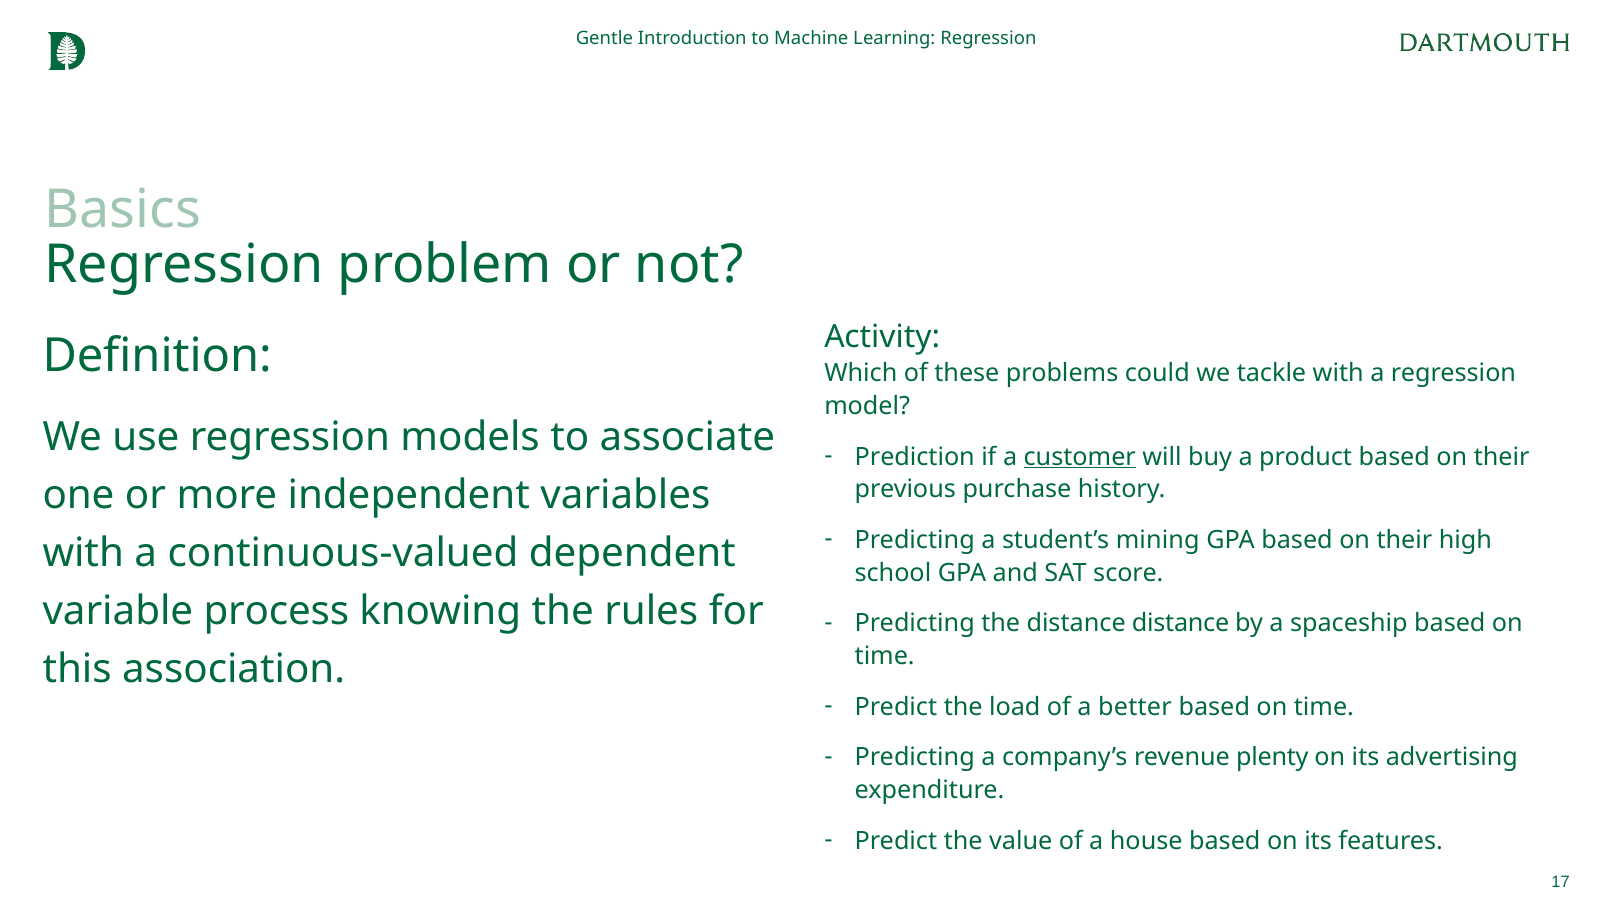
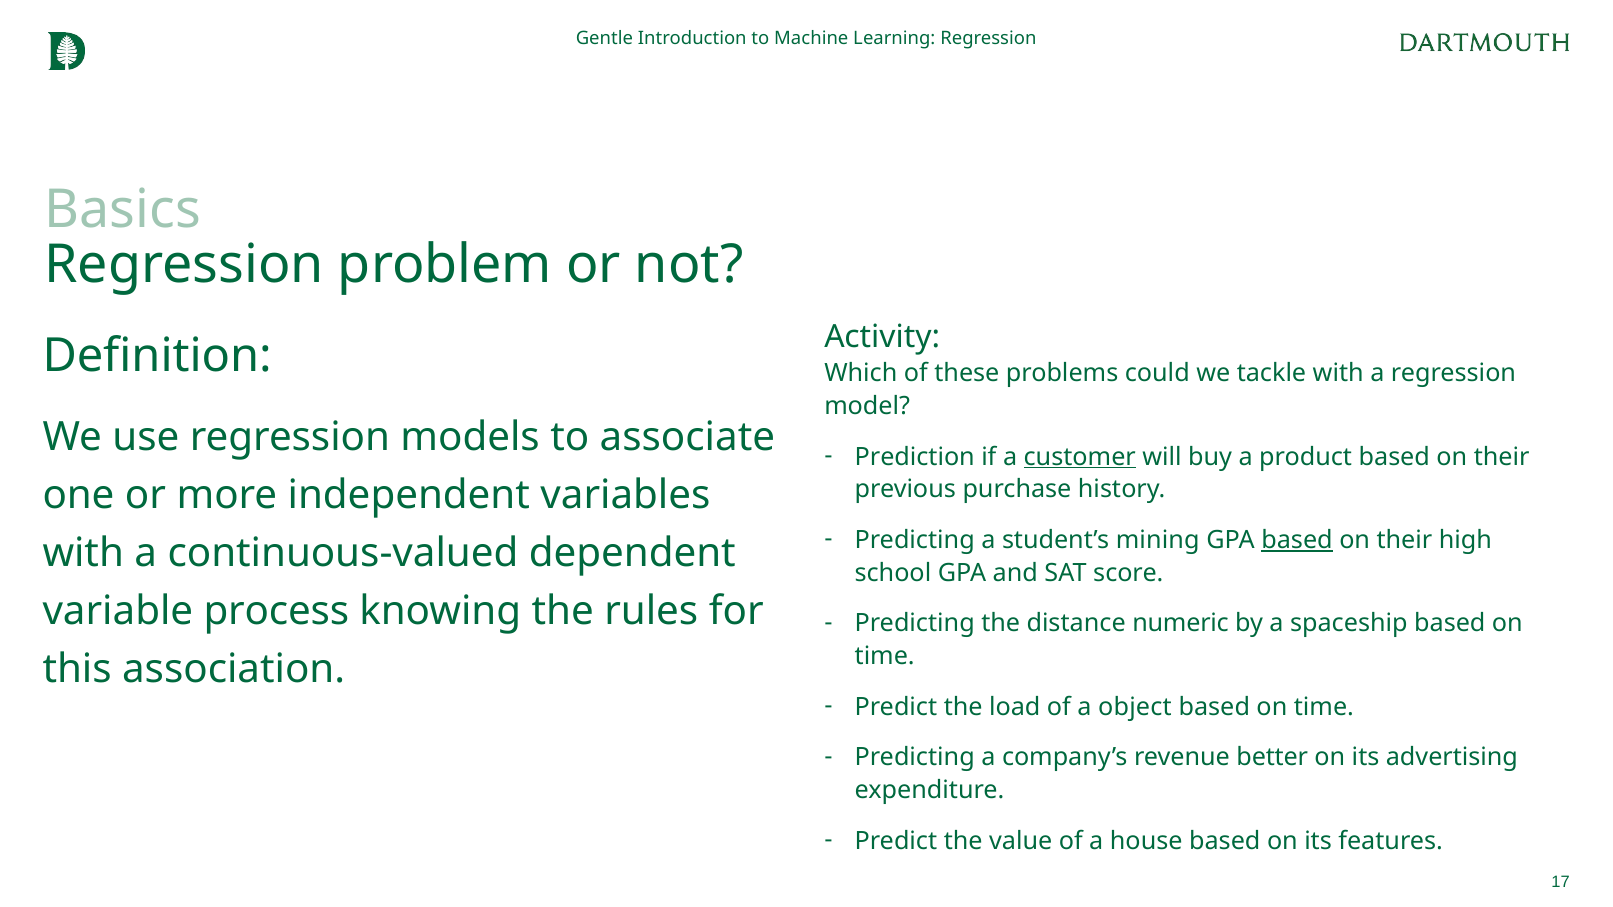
based at (1297, 540) underline: none -> present
distance distance: distance -> numeric
better: better -> object
plenty: plenty -> better
